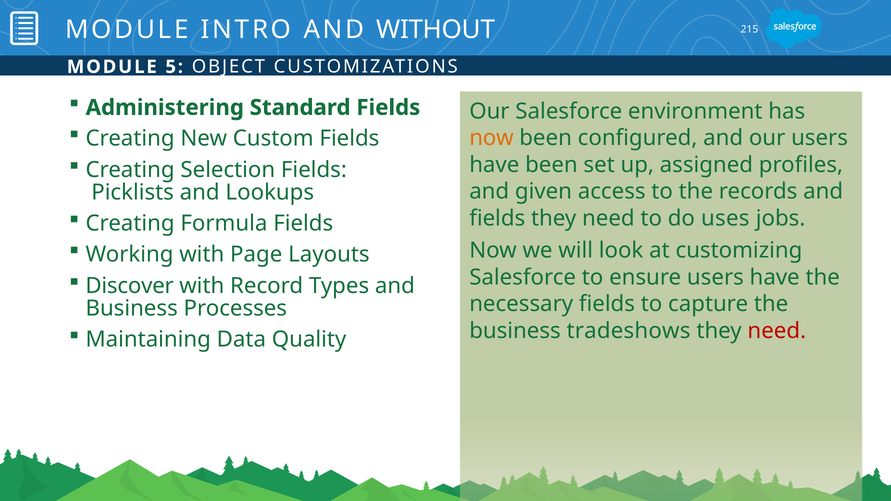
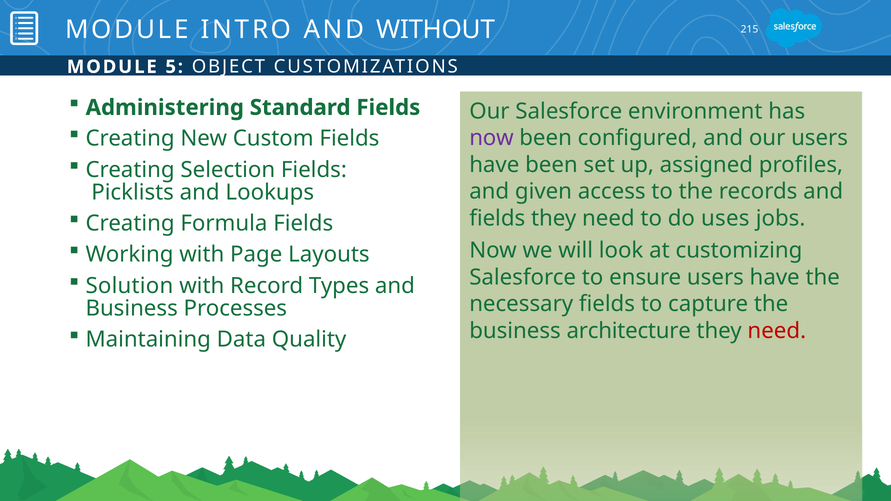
now at (491, 138) colour: orange -> purple
Discover: Discover -> Solution
tradeshows: tradeshows -> architecture
